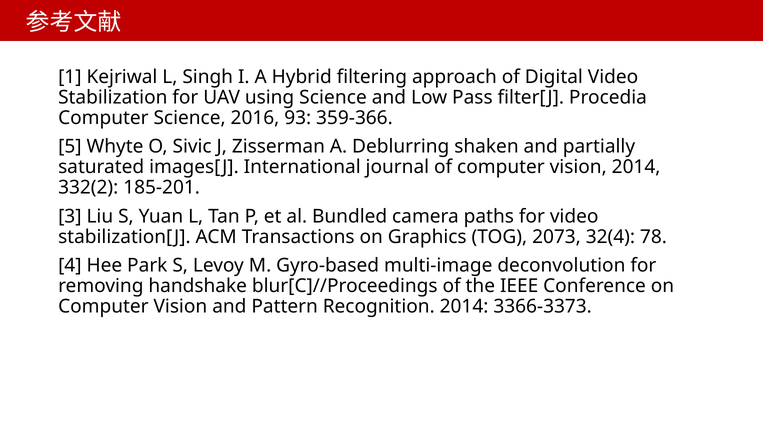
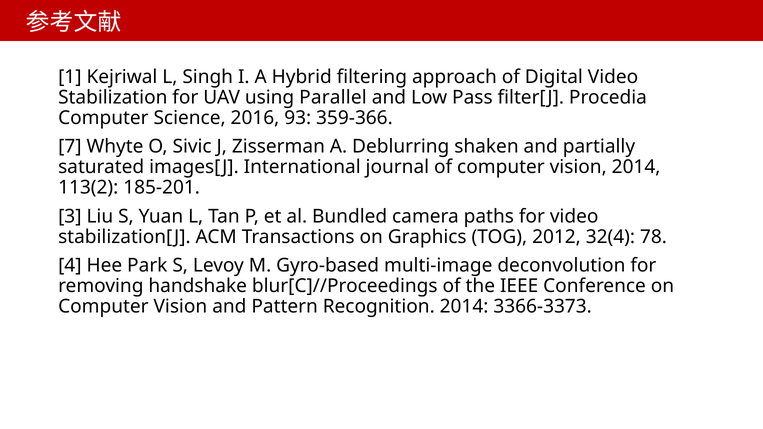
using Science: Science -> Parallel
5: 5 -> 7
332(2: 332(2 -> 113(2
2073: 2073 -> 2012
